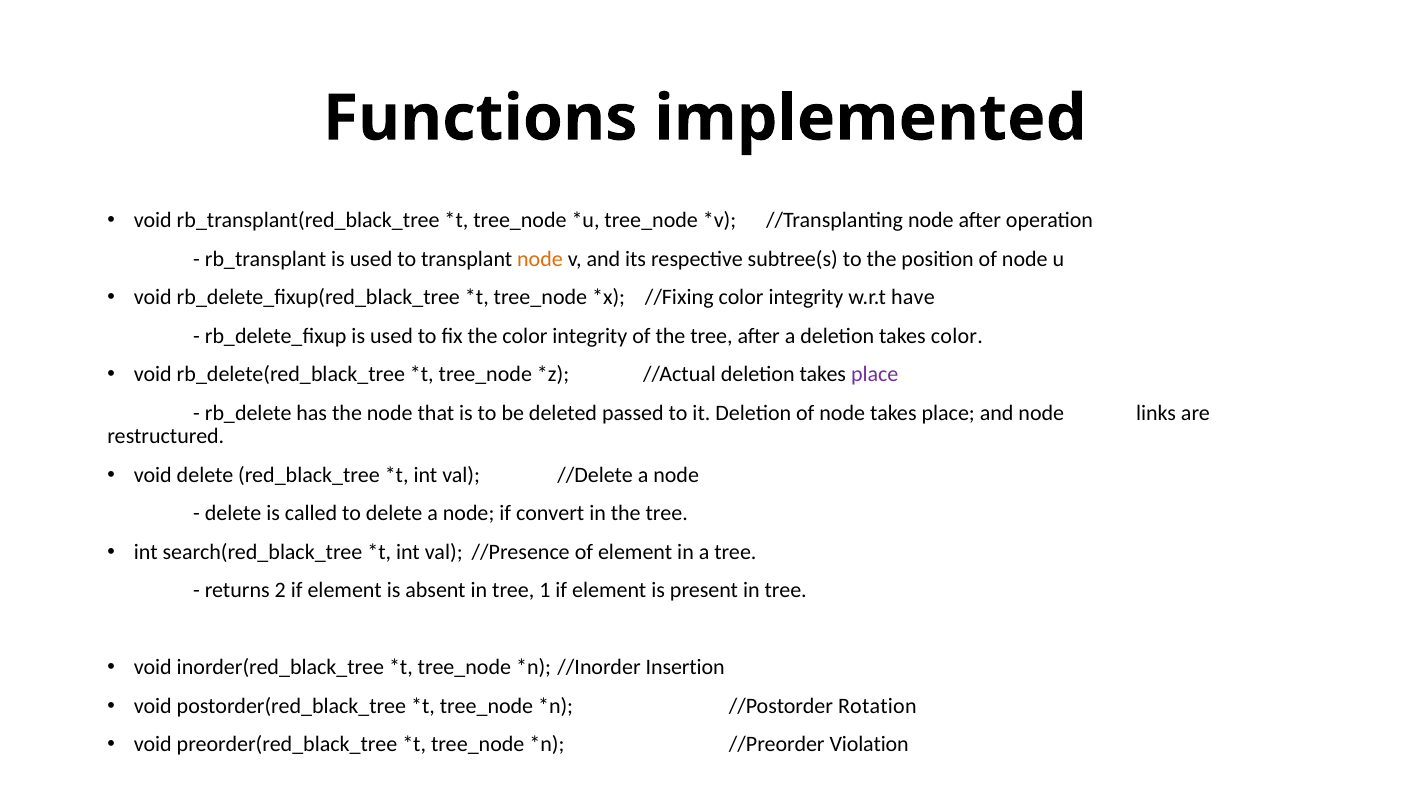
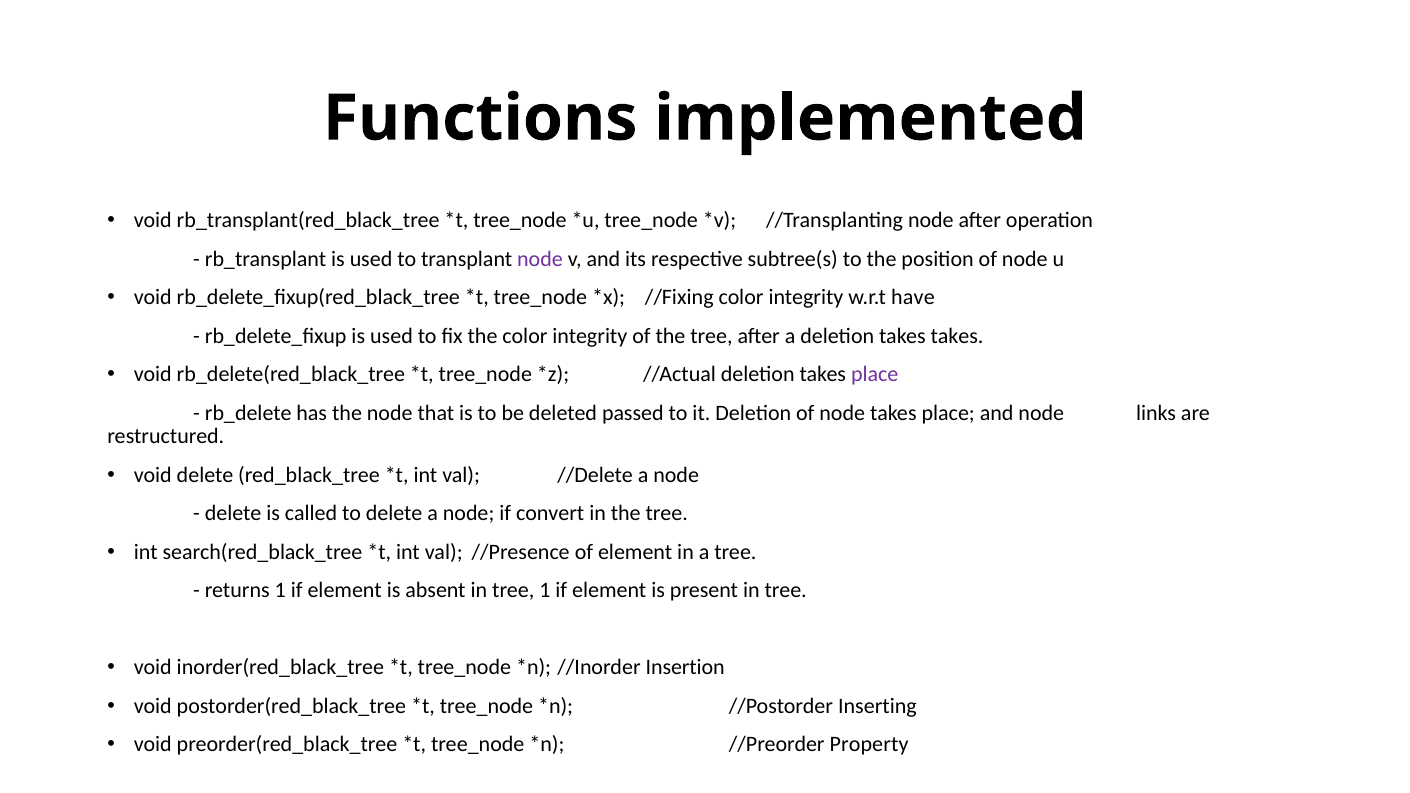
node at (540, 259) colour: orange -> purple
takes color: color -> takes
returns 2: 2 -> 1
Rotation: Rotation -> Inserting
Violation: Violation -> Property
